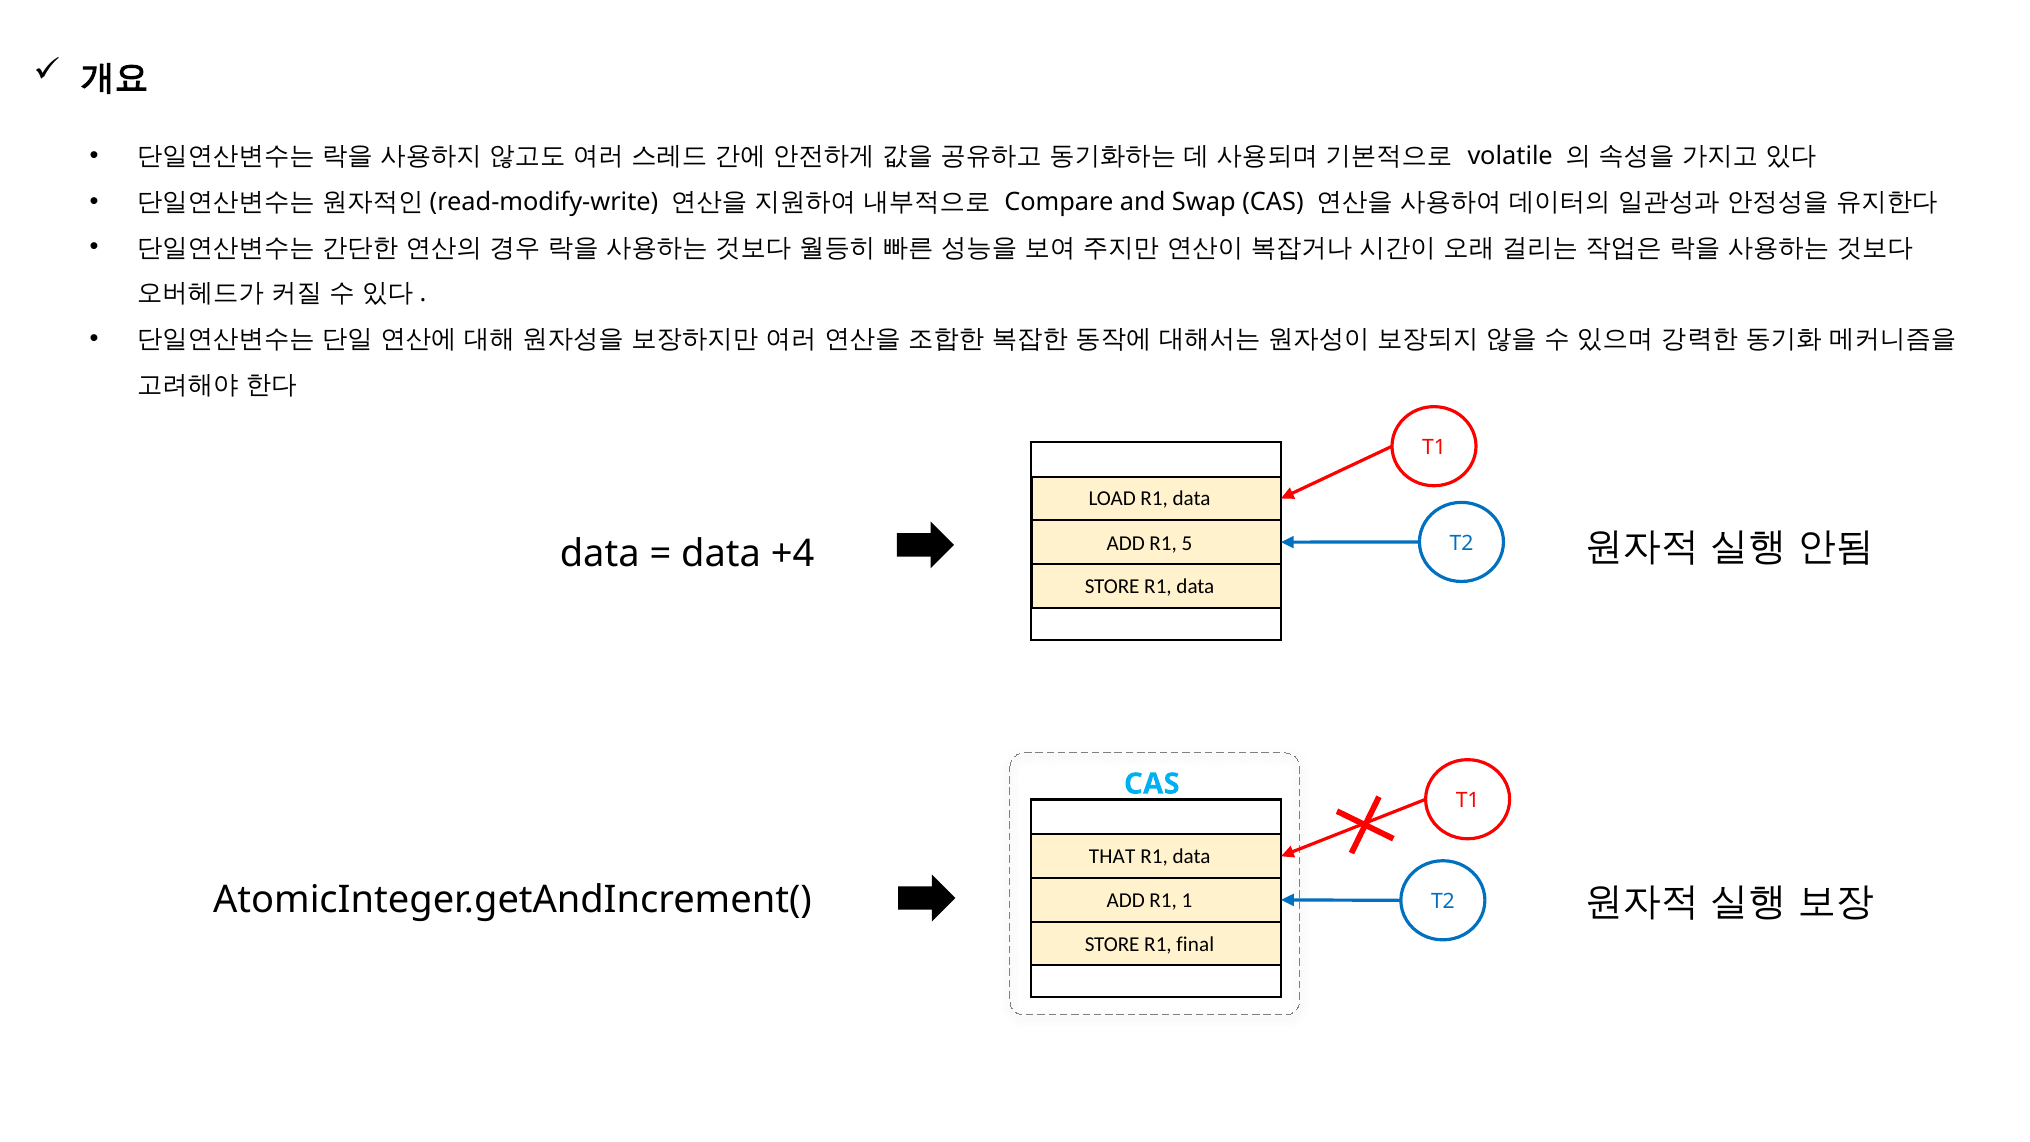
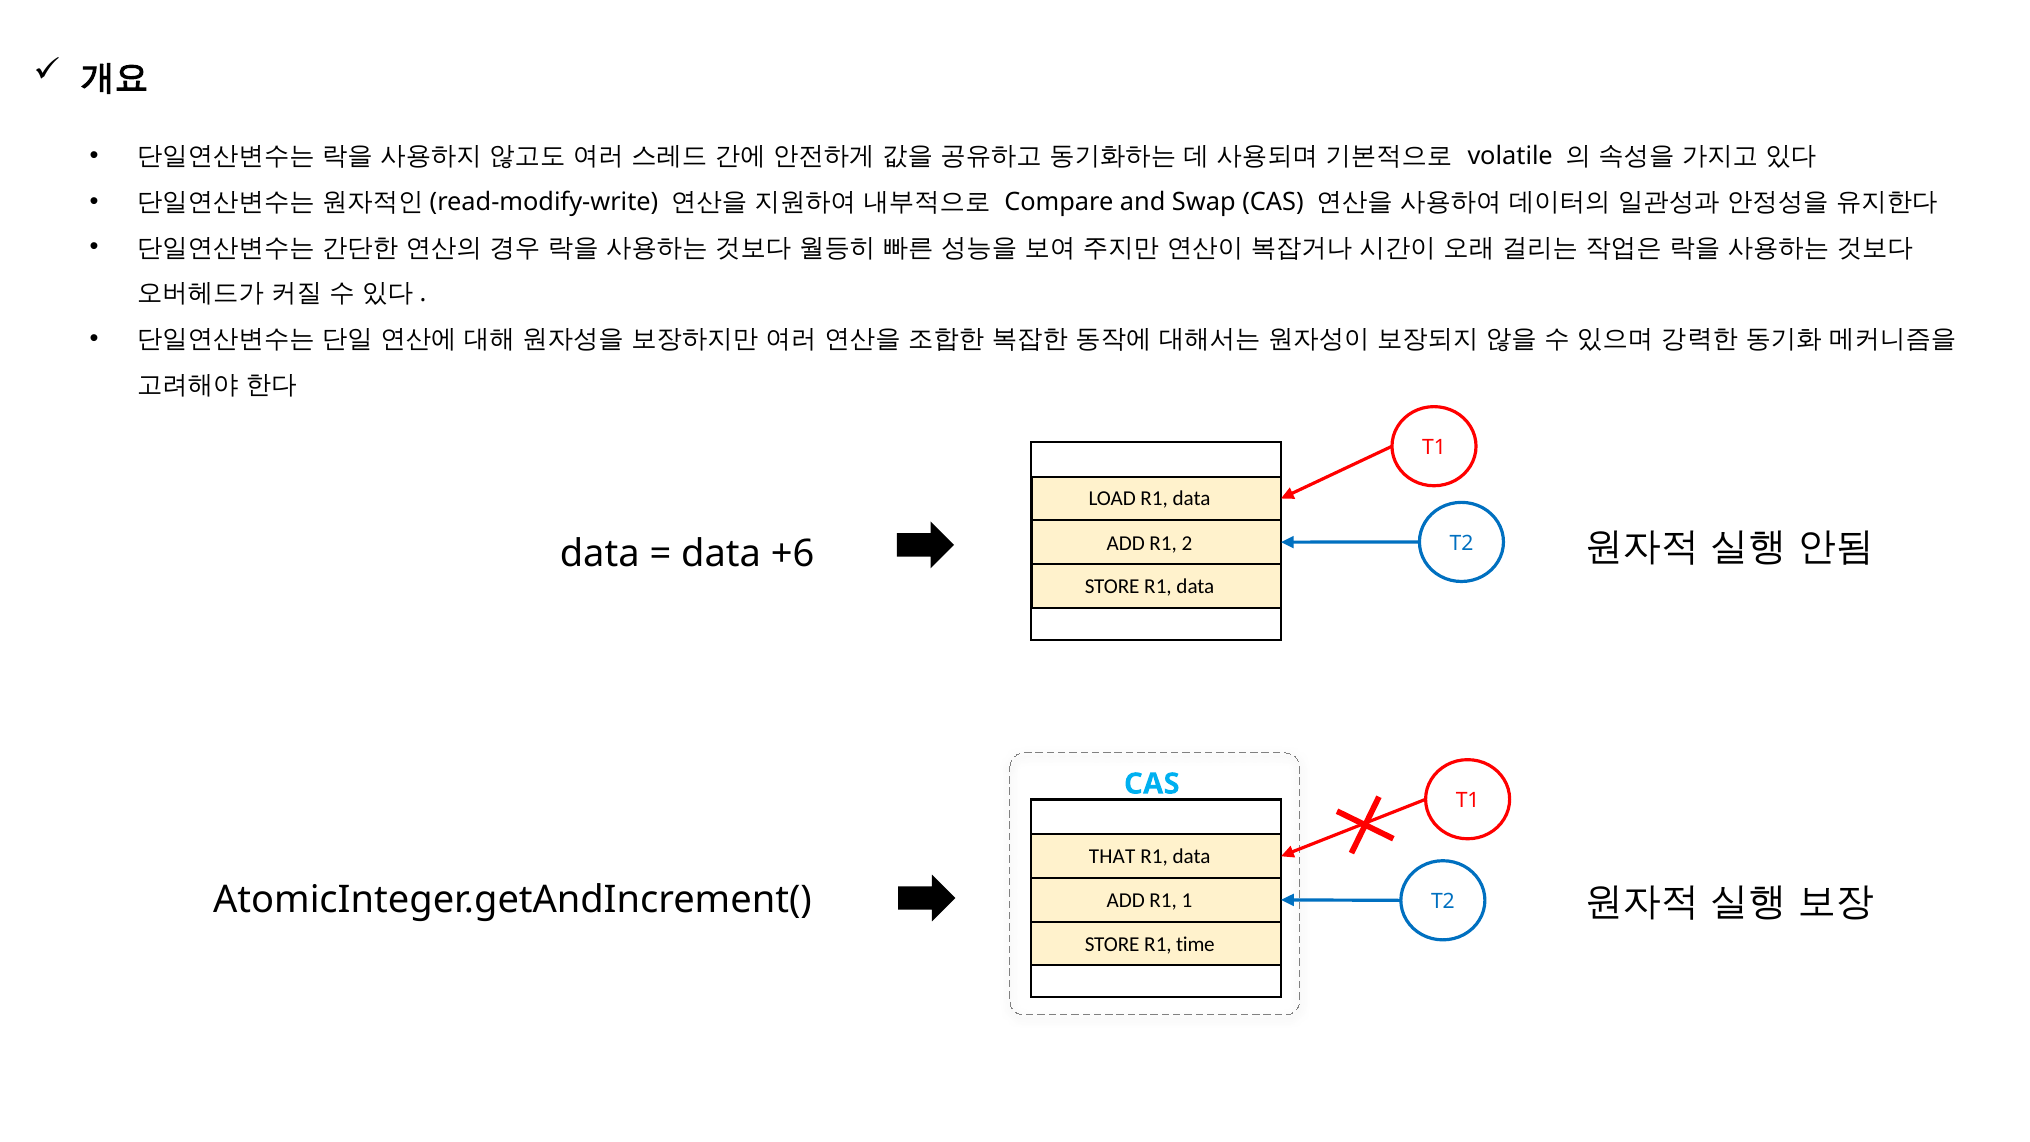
+4: +4 -> +6
5: 5 -> 2
final: final -> time
